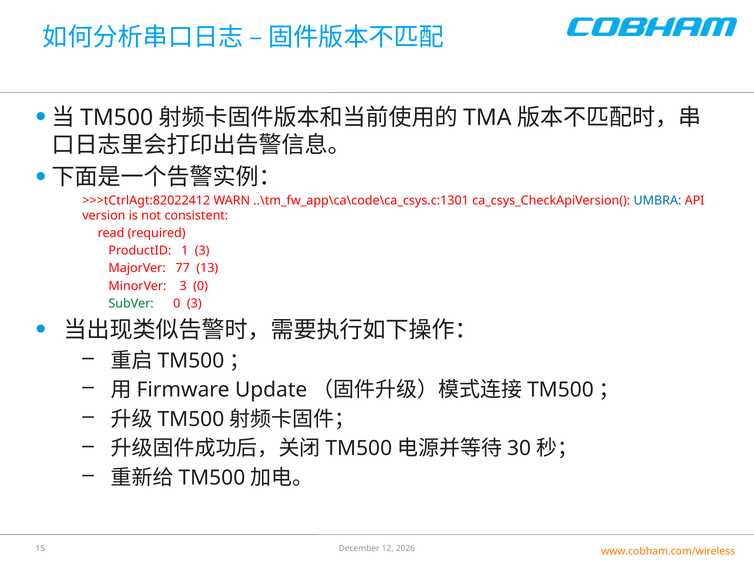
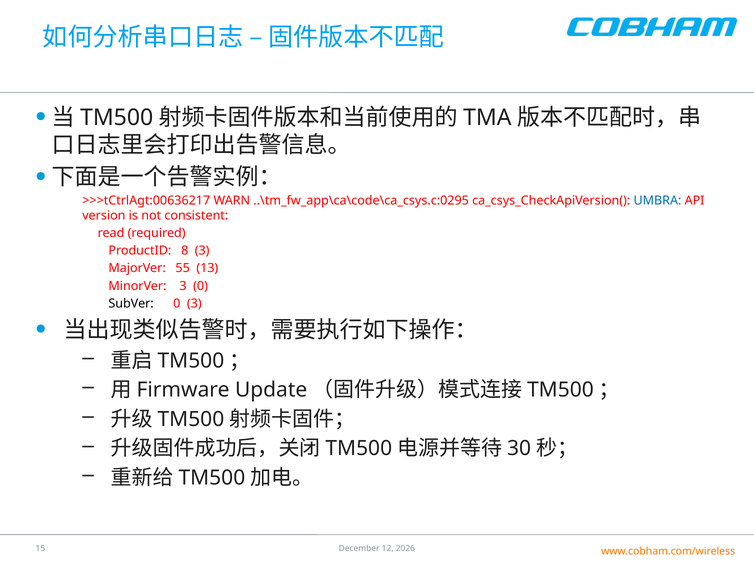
>>>tCtrlAgt:82022412: >>>tCtrlAgt:82022412 -> >>>tCtrlAgt:00636217
..\tm_fw_app\ca\code\ca_csys.c:1301: ..\tm_fw_app\ca\code\ca_csys.c:1301 -> ..\tm_fw_app\ca\code\ca_csys.c:0295
1: 1 -> 8
77: 77 -> 55
SubVer colour: green -> black
